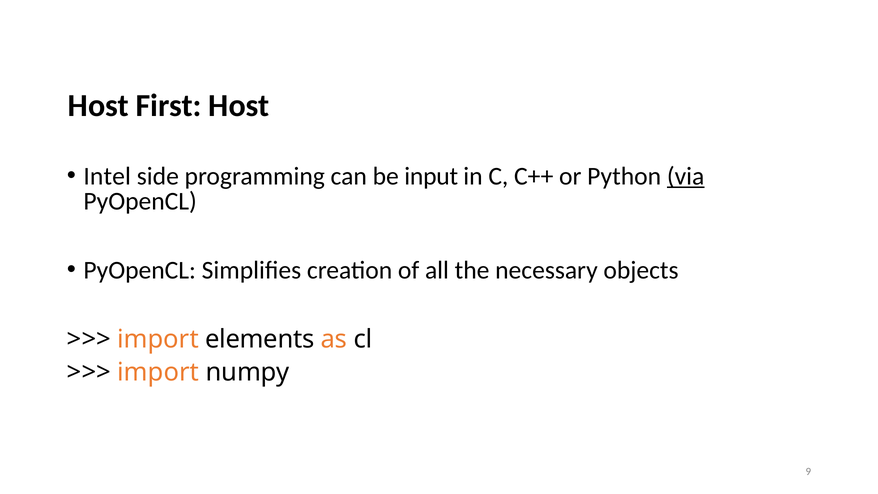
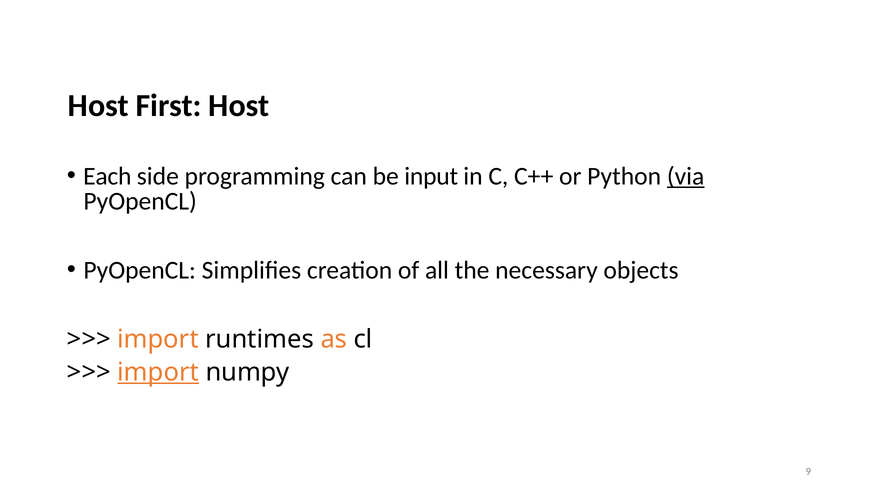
Intel: Intel -> Each
elements: elements -> runtimes
import at (158, 372) underline: none -> present
